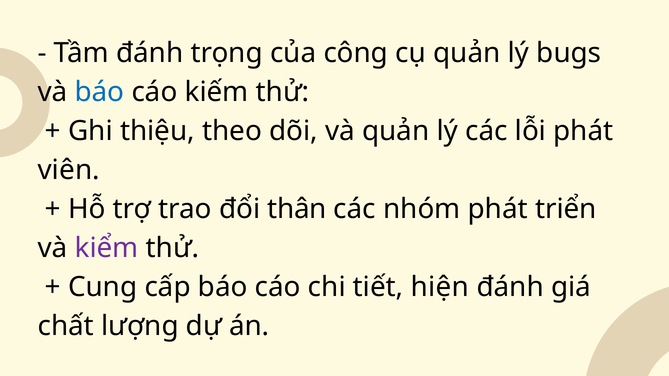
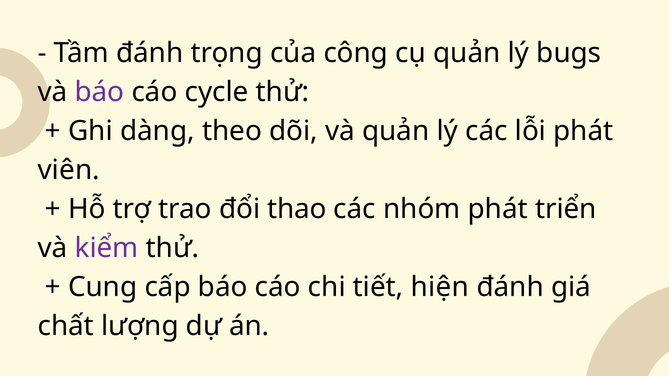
báo at (99, 92) colour: blue -> purple
kiếm: kiếm -> cycle
thiệu: thiệu -> dàng
thân: thân -> thao
